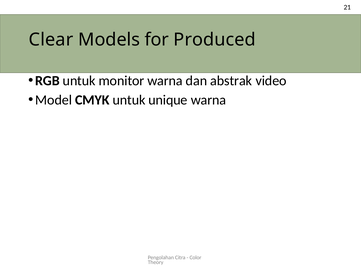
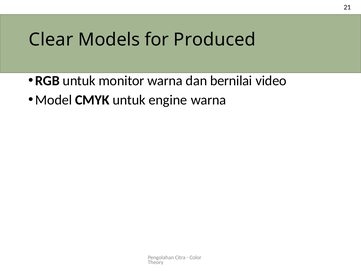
abstrak: abstrak -> bernilai
unique: unique -> engine
